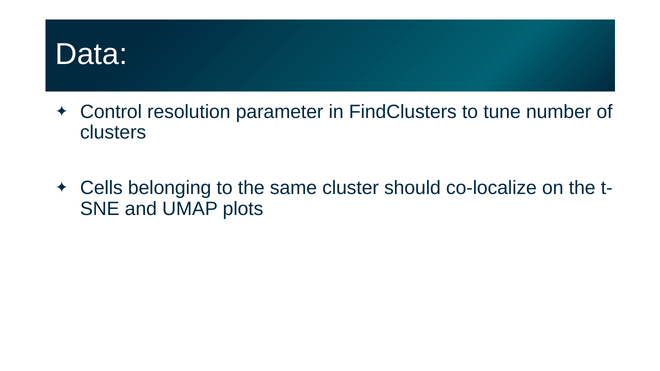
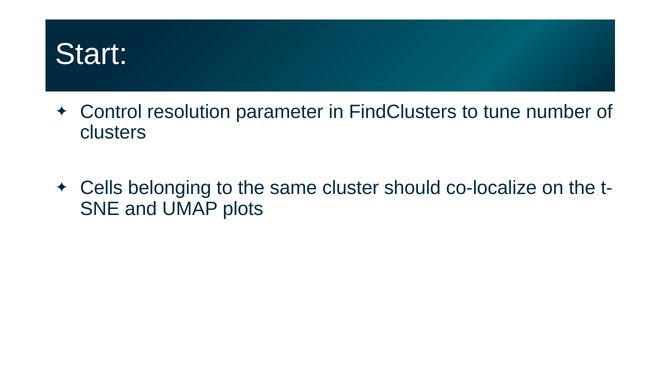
Data: Data -> Start
